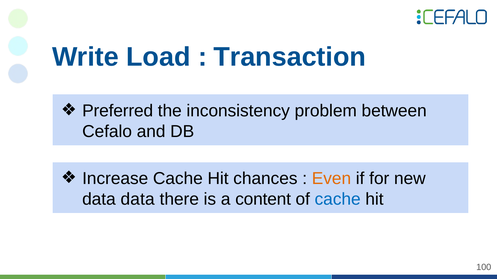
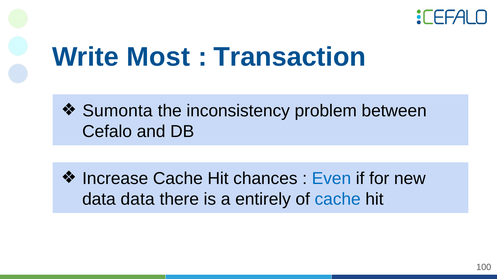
Load: Load -> Most
Preferred: Preferred -> Sumonta
Even colour: orange -> blue
content: content -> entirely
